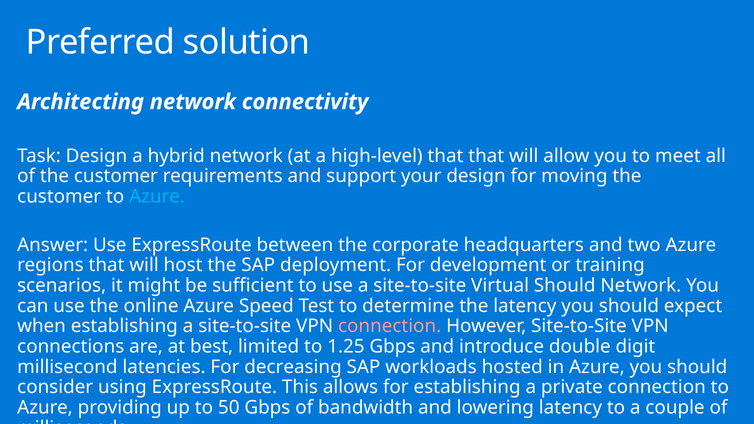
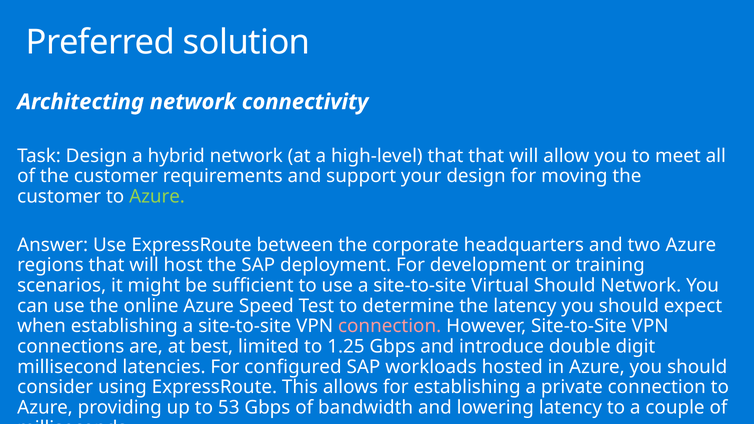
Azure at (157, 197) colour: light blue -> light green
decreasing: decreasing -> configured
50: 50 -> 53
